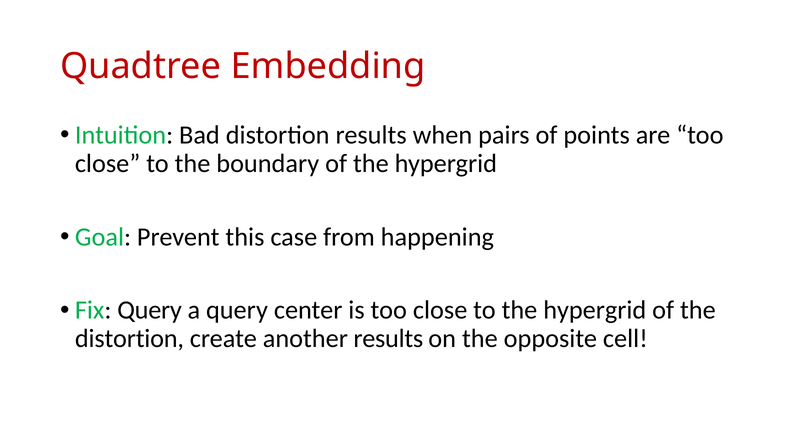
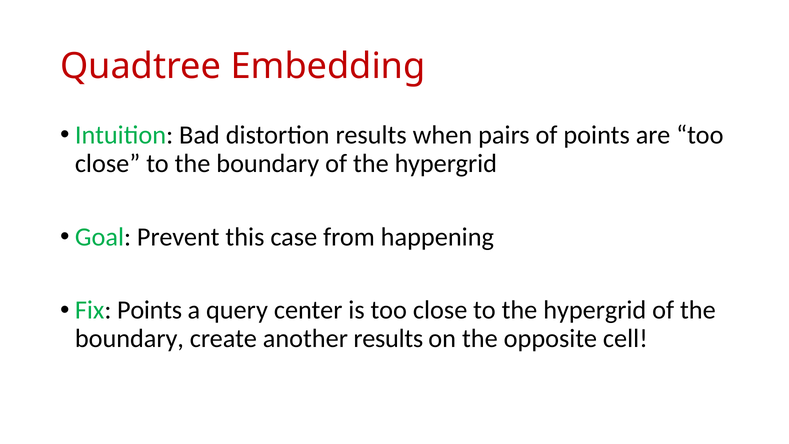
Fix Query: Query -> Points
distortion at (129, 339): distortion -> boundary
